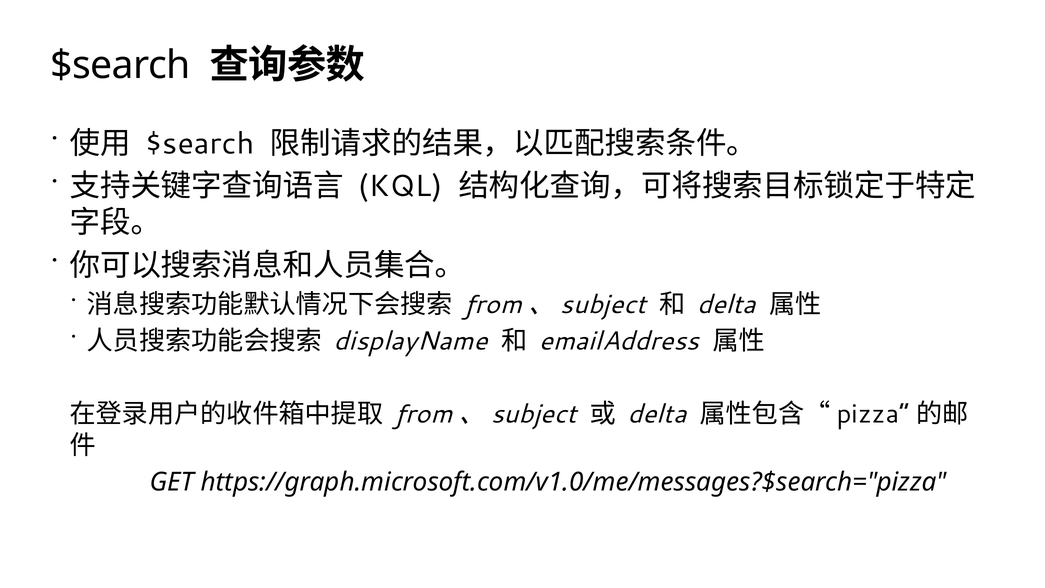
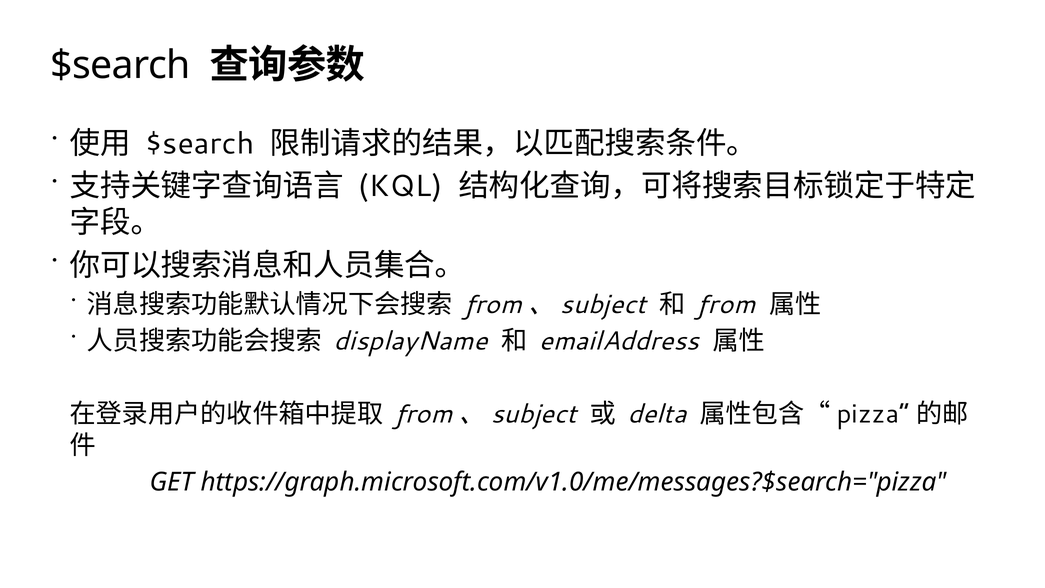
delta at (727, 304): delta -> from
